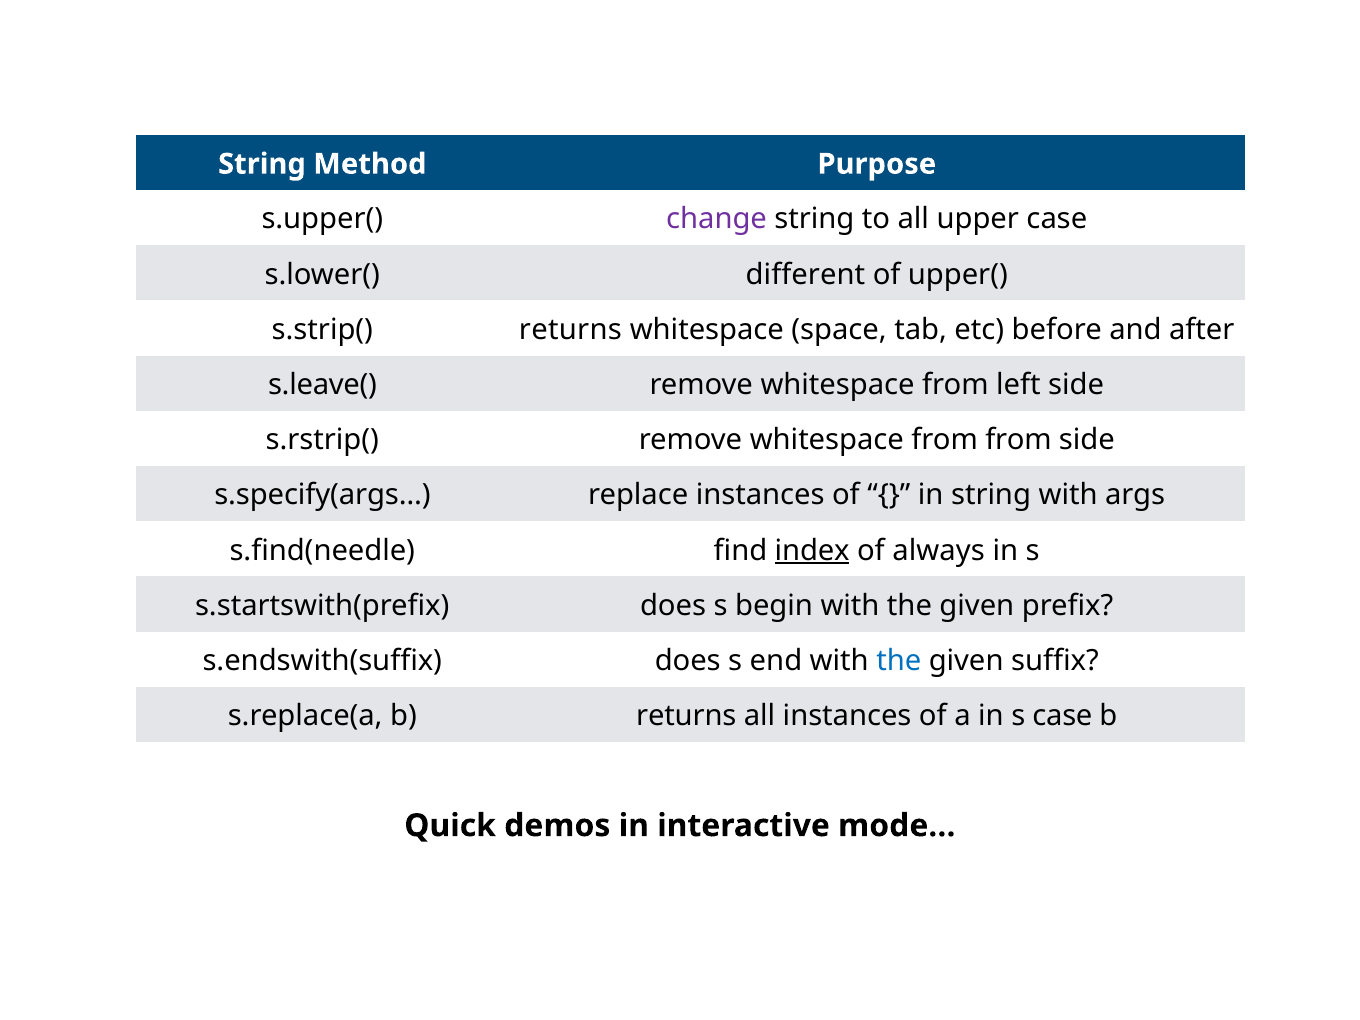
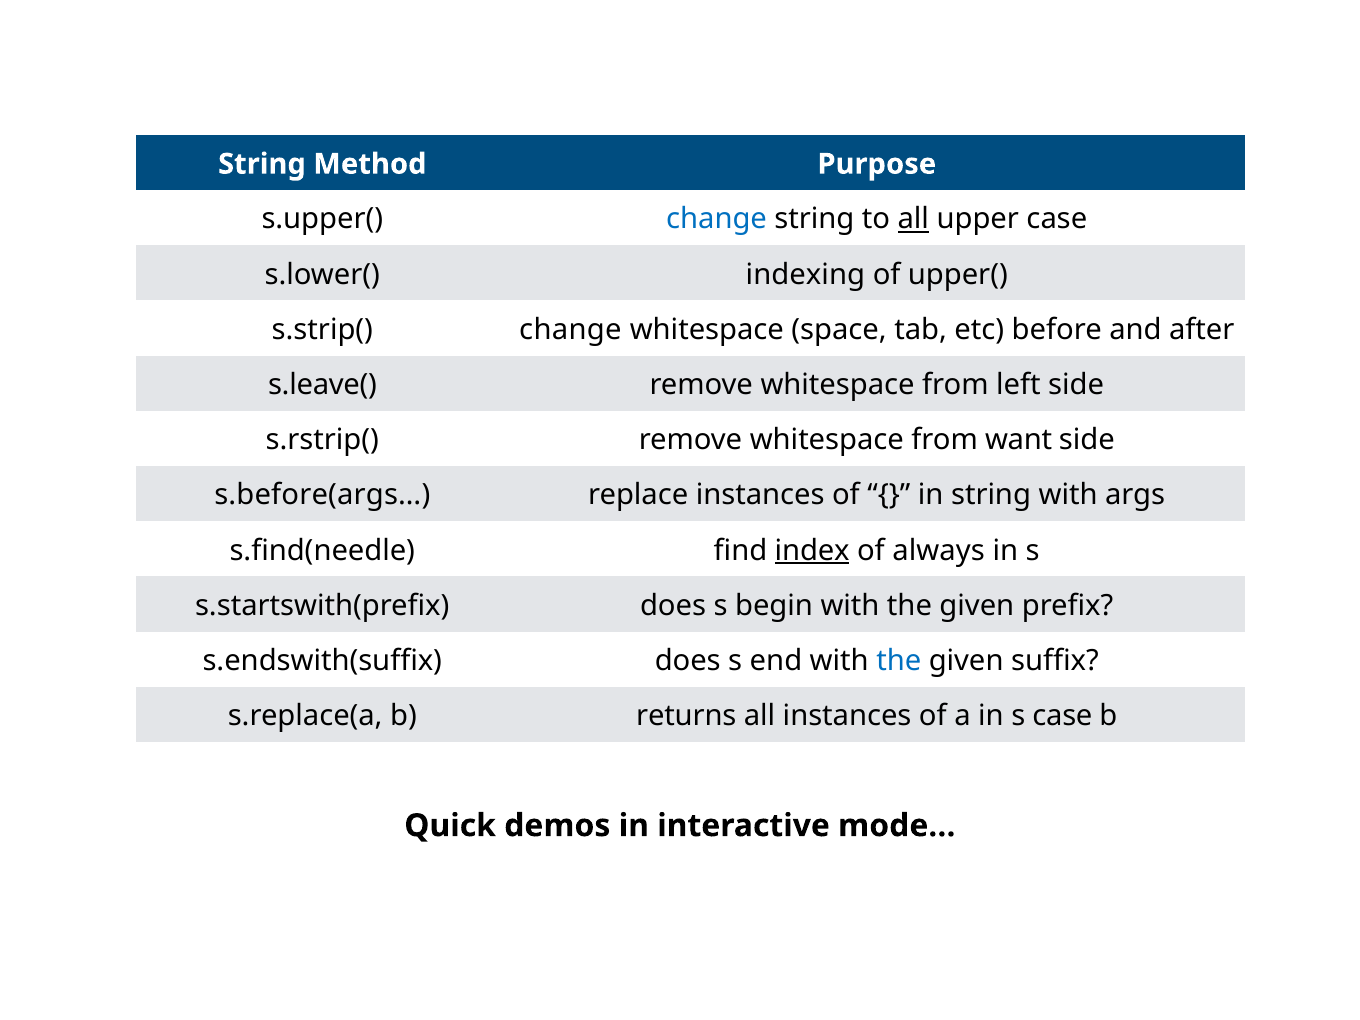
change at (717, 219) colour: purple -> blue
all at (913, 219) underline: none -> present
different: different -> indexing
s.strip( returns: returns -> change
from from: from -> want
s.specify(args…: s.specify(args… -> s.before(args…
